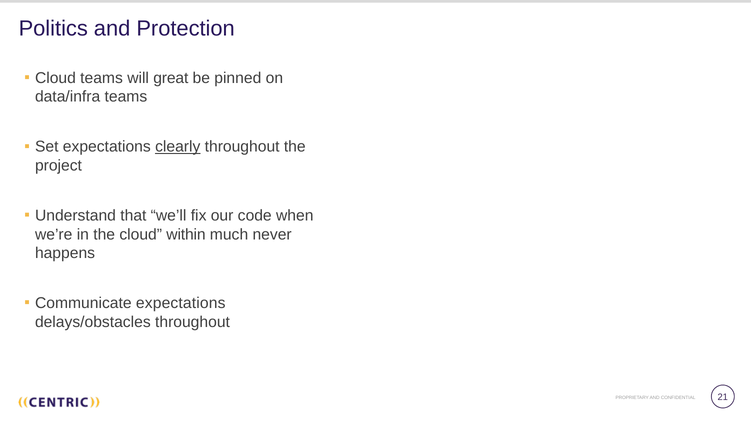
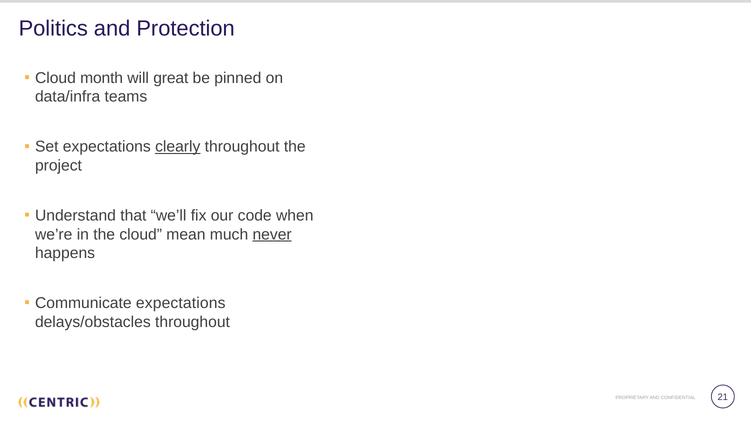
Cloud teams: teams -> month
within: within -> mean
never underline: none -> present
